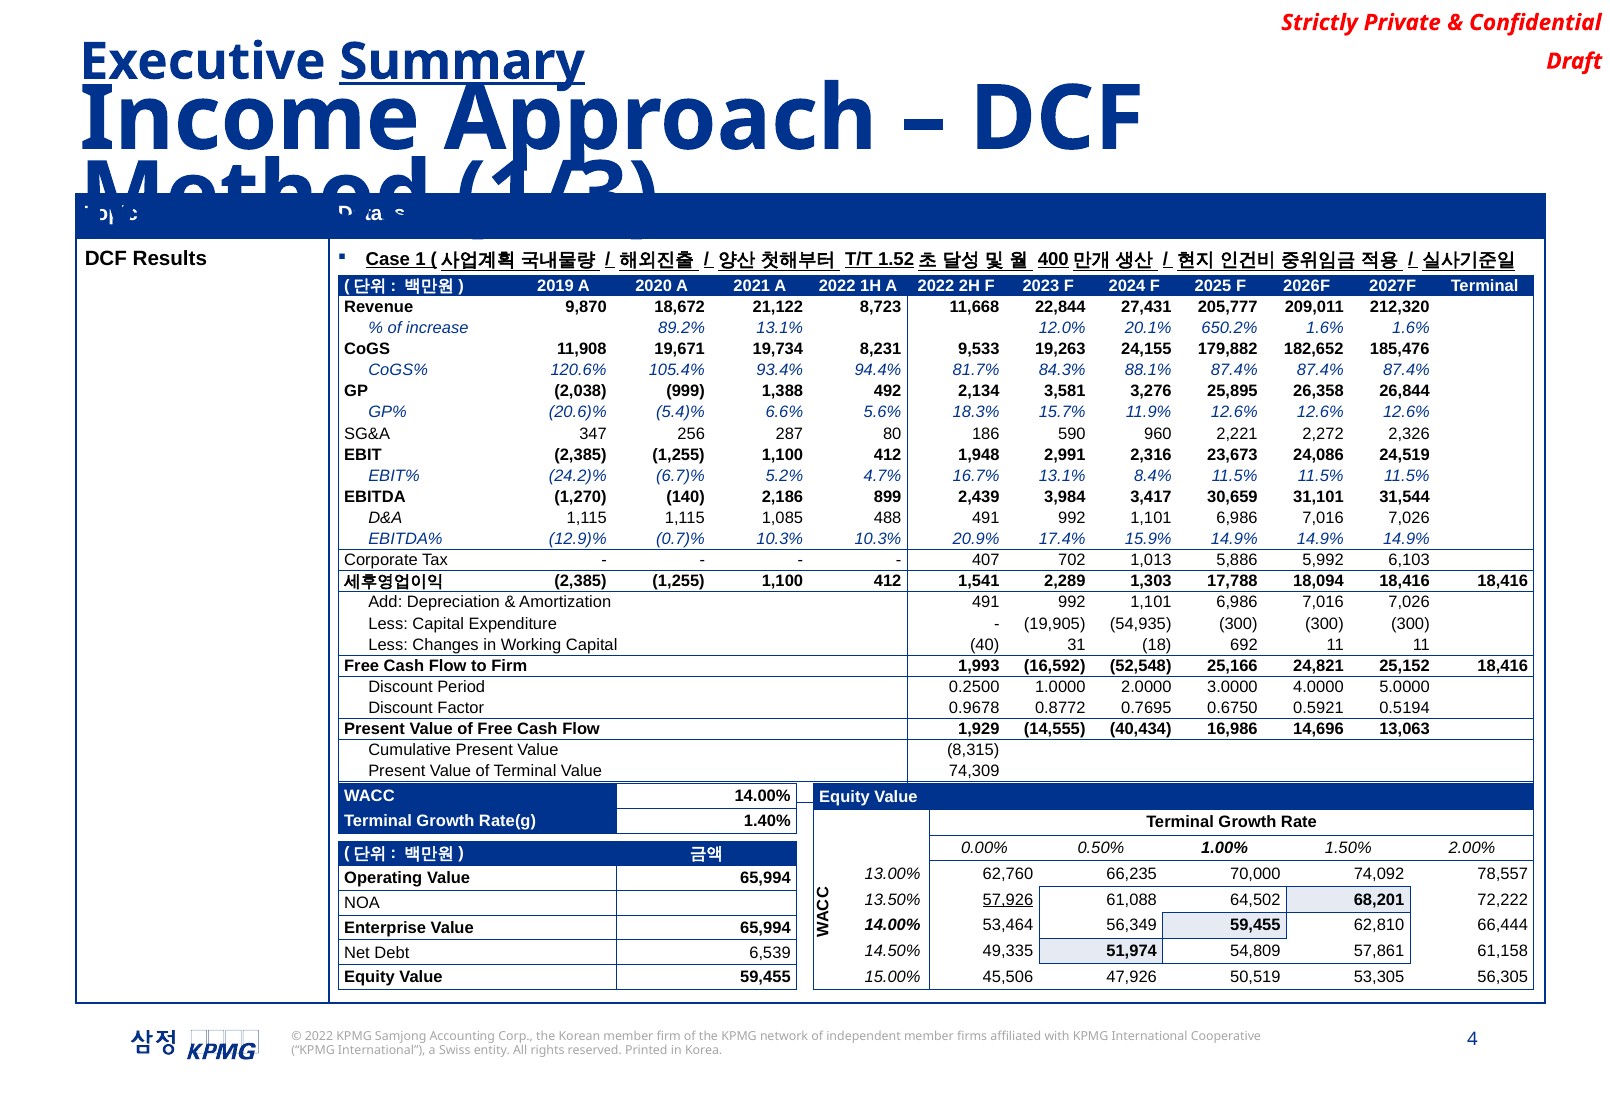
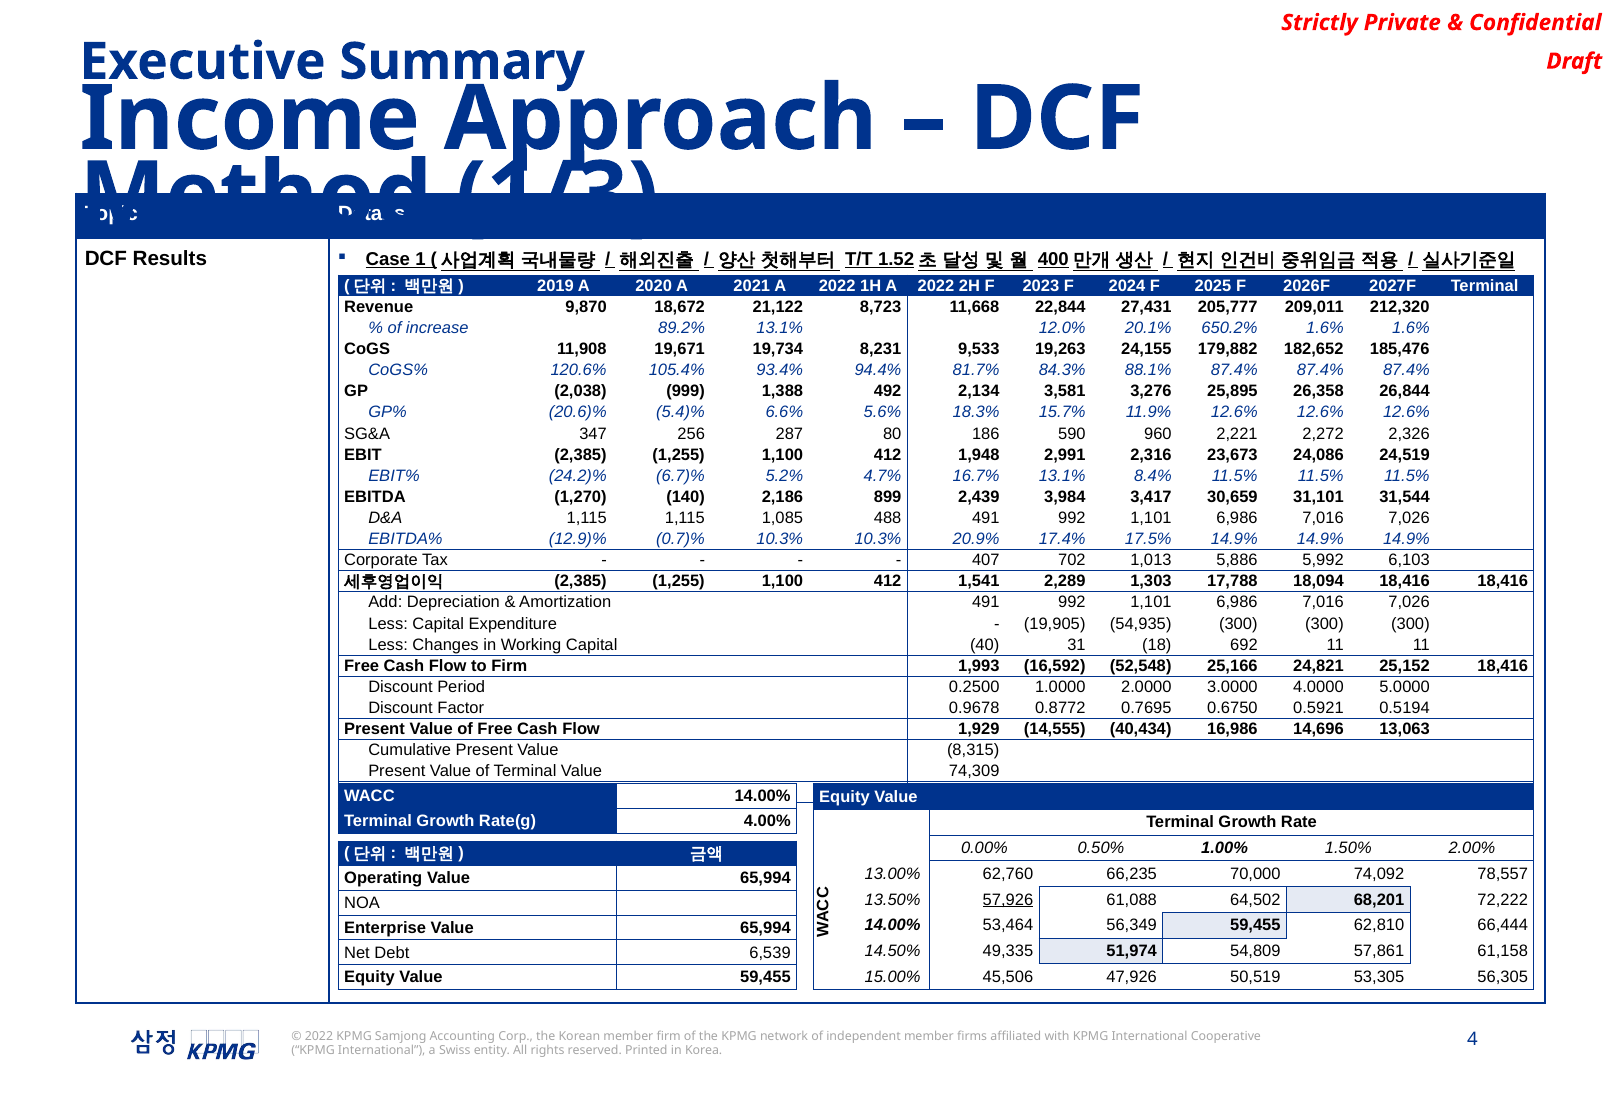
Summary underline: present -> none
15.9%: 15.9% -> 17.5%
1.40%: 1.40% -> 4.00%
